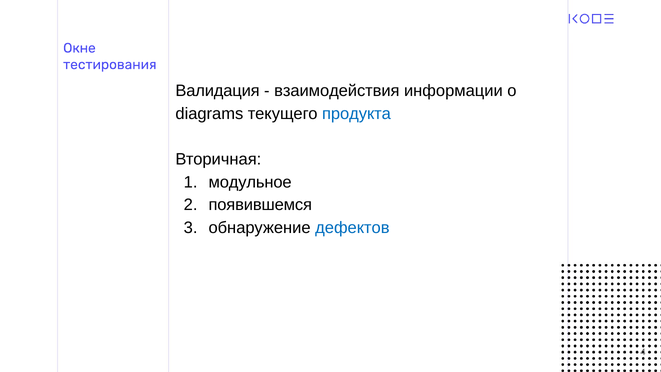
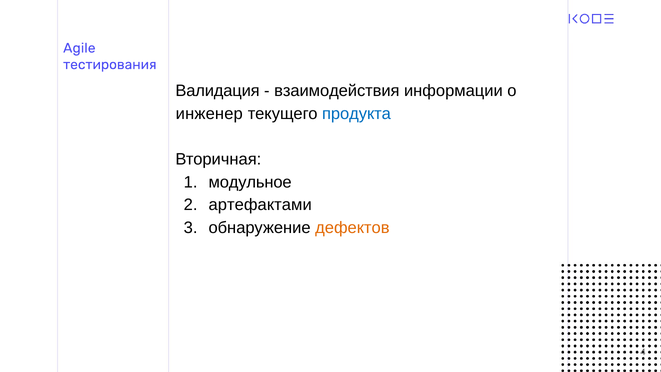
Окне: Окне -> Agile
diagrams: diagrams -> инженер
появившемся: появившемся -> артефактами
дефектов colour: blue -> orange
